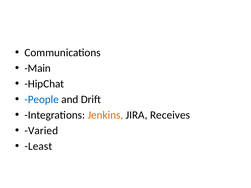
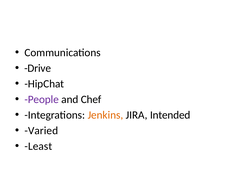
Main: Main -> Drive
People colour: blue -> purple
Drift: Drift -> Chef
Receives: Receives -> Intended
